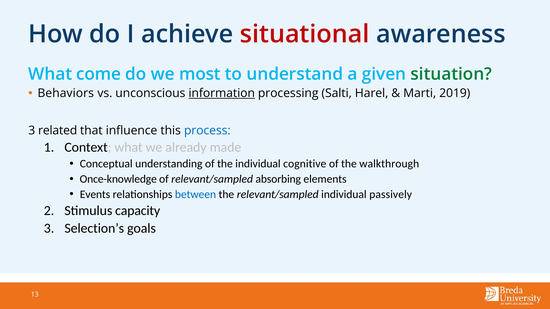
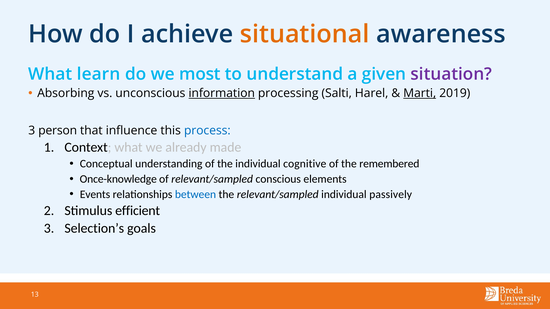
situational colour: red -> orange
come: come -> learn
situation colour: green -> purple
Behaviors: Behaviors -> Absorbing
Marti underline: none -> present
related: related -> person
walkthrough: walkthrough -> remembered
absorbing: absorbing -> conscious
capacity: capacity -> efficient
